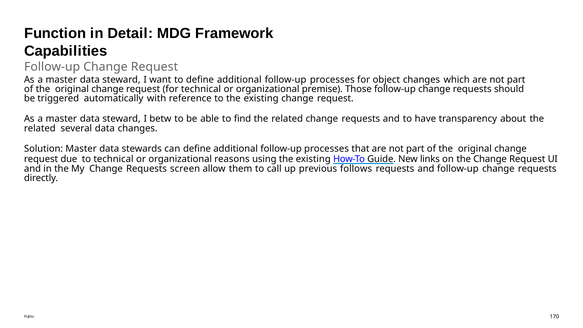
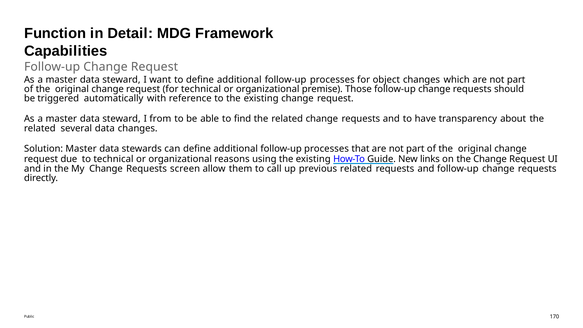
betw: betw -> from
previous follows: follows -> related
